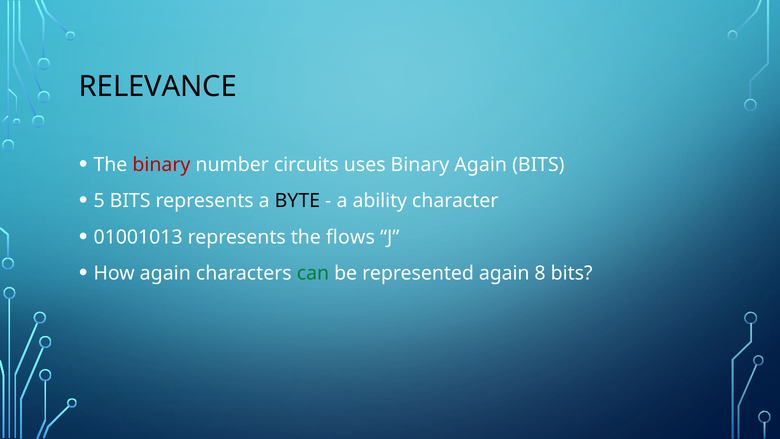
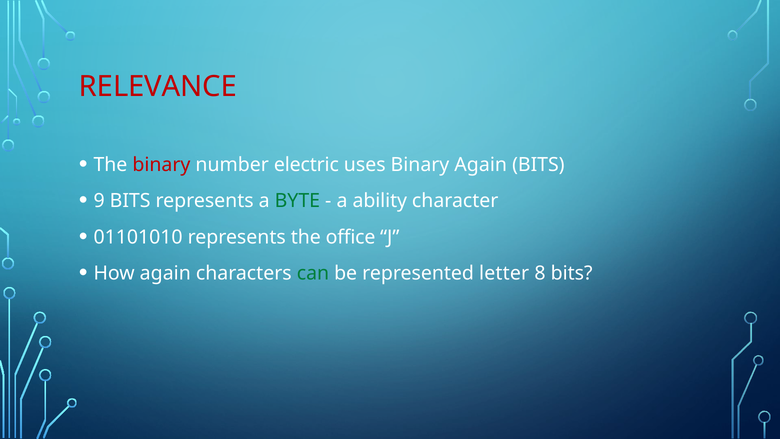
RELEVANCE colour: black -> red
circuits: circuits -> electric
5: 5 -> 9
BYTE colour: black -> green
01001013: 01001013 -> 01101010
flows: flows -> office
represented again: again -> letter
